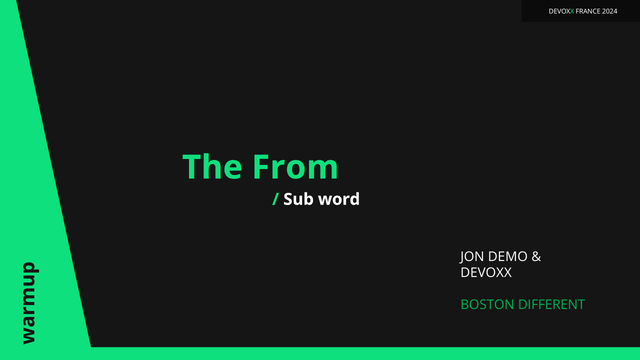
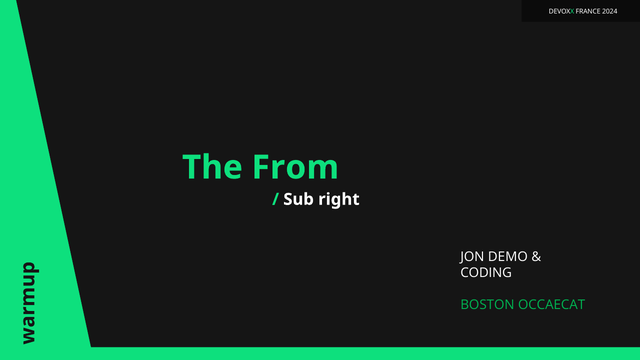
word: word -> right
DEVOXX at (486, 273): DEVOXX -> CODING
DIFFERENT: DIFFERENT -> OCCAECAT
